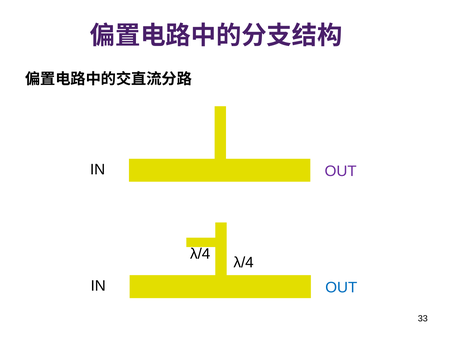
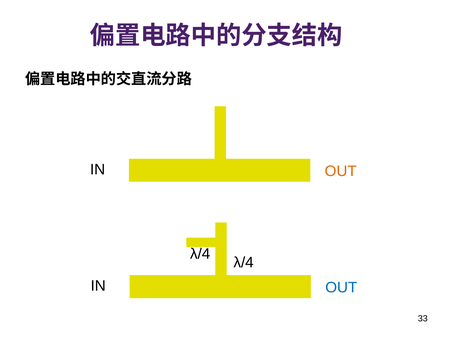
OUT at (341, 171) colour: purple -> orange
